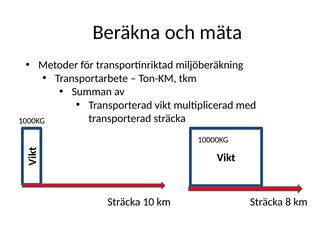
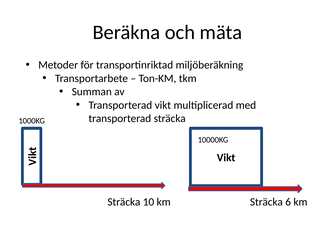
8: 8 -> 6
